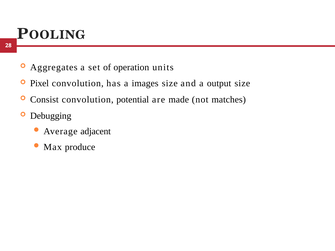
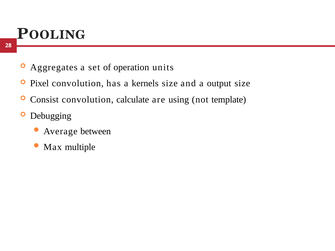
images: images -> kernels
potential: potential -> calculate
made: made -> using
matches: matches -> template
adjacent: adjacent -> between
produce: produce -> multiple
